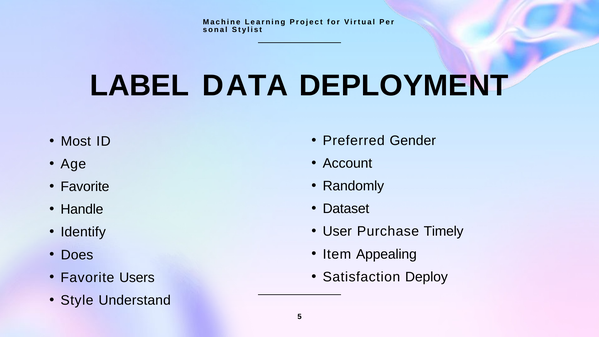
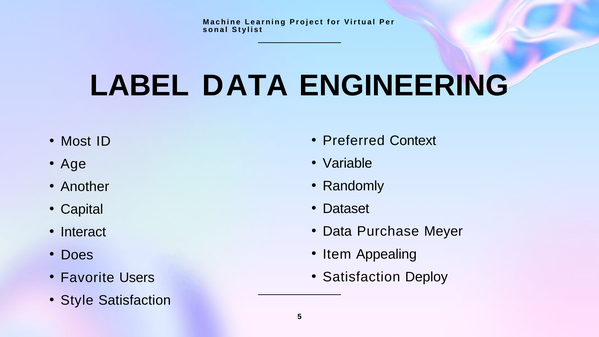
DEPLOYMENT: DEPLOYMENT -> ENGINEERING
Gender: Gender -> Context
Account: Account -> Variable
Favorite at (85, 187): Favorite -> Another
Handle: Handle -> Capital
User at (337, 231): User -> Data
Timely: Timely -> Meyer
Identify: Identify -> Interact
Style Understand: Understand -> Satisfaction
